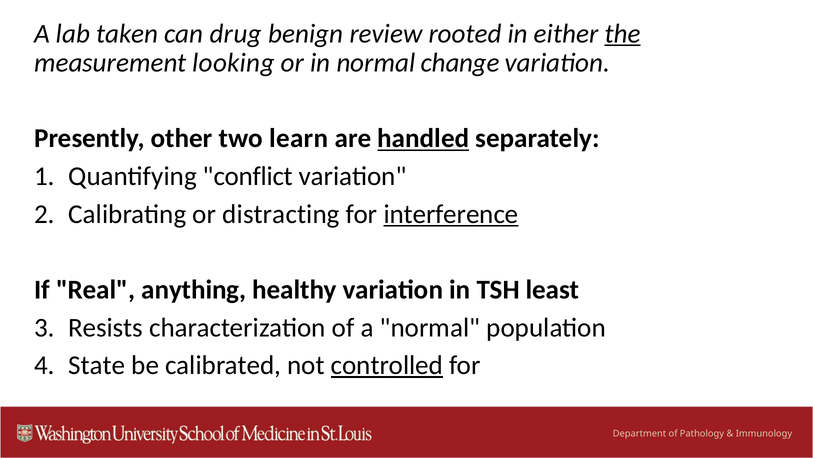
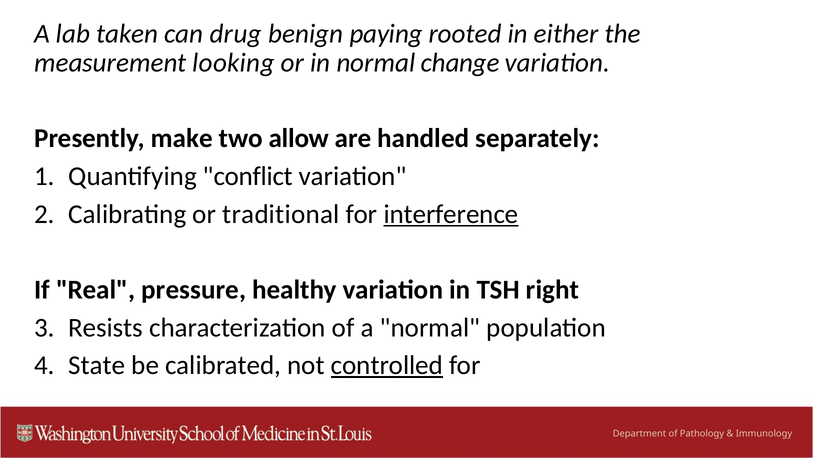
review: review -> paying
the underline: present -> none
other: other -> make
learn: learn -> allow
handled underline: present -> none
distracting: distracting -> traditional
anything: anything -> pressure
least: least -> right
